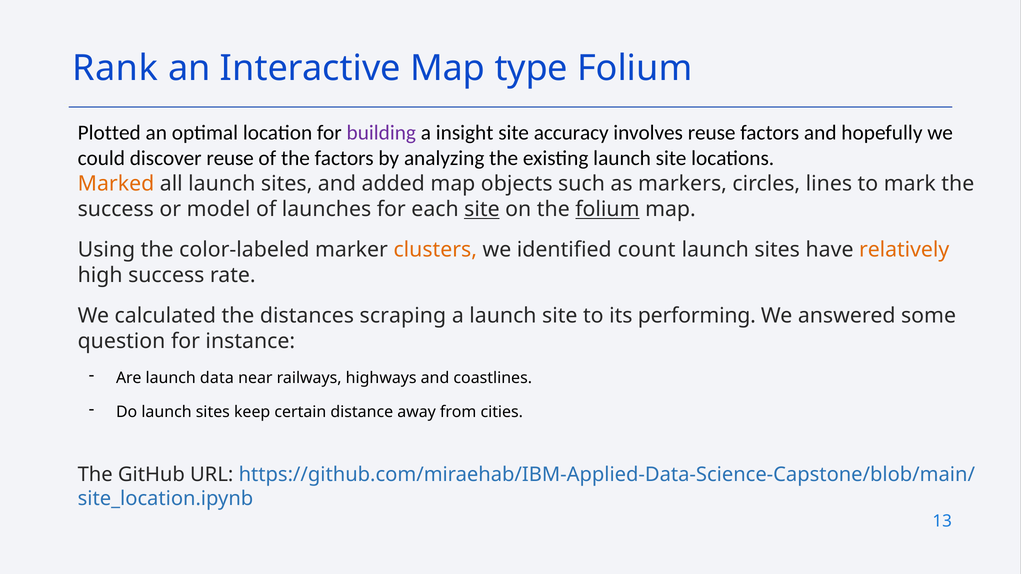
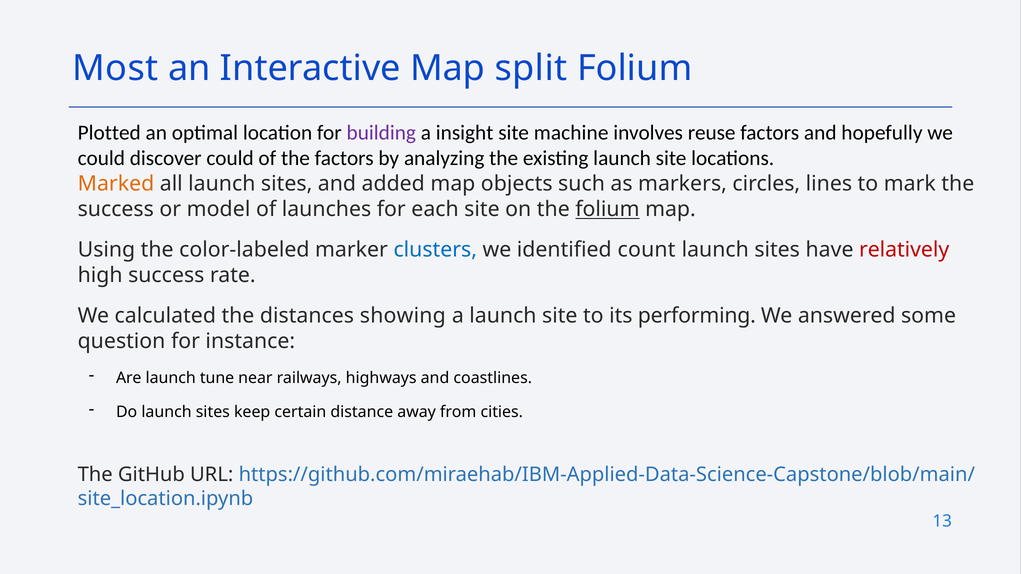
Rank: Rank -> Most
type: type -> split
accuracy: accuracy -> machine
discover reuse: reuse -> could
site at (482, 209) underline: present -> none
clusters colour: orange -> blue
relatively colour: orange -> red
scraping: scraping -> showing
data: data -> tune
